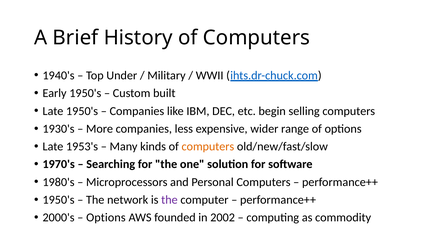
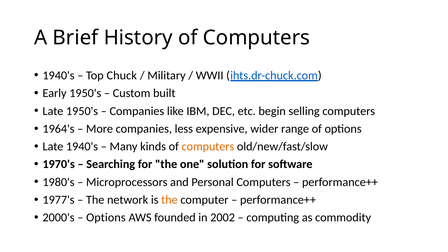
Under: Under -> Chuck
1930's: 1930's -> 1964's
Late 1953's: 1953's -> 1940's
1950's at (59, 200): 1950's -> 1977's
the at (169, 200) colour: purple -> orange
